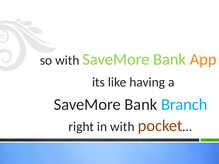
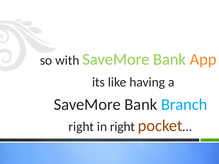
in with: with -> right
